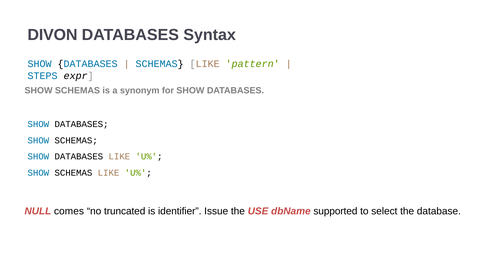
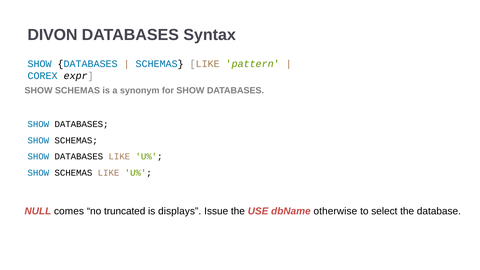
STEPS: STEPS -> COREX
identifier: identifier -> displays
supported: supported -> otherwise
